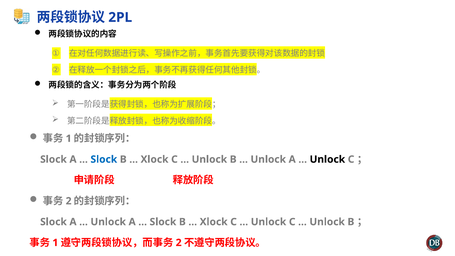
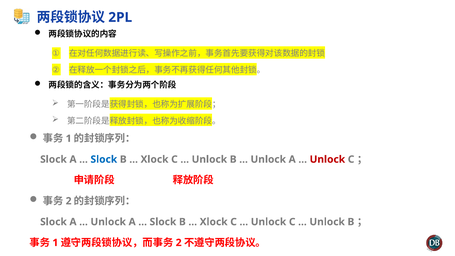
Unlock at (327, 159) colour: black -> red
